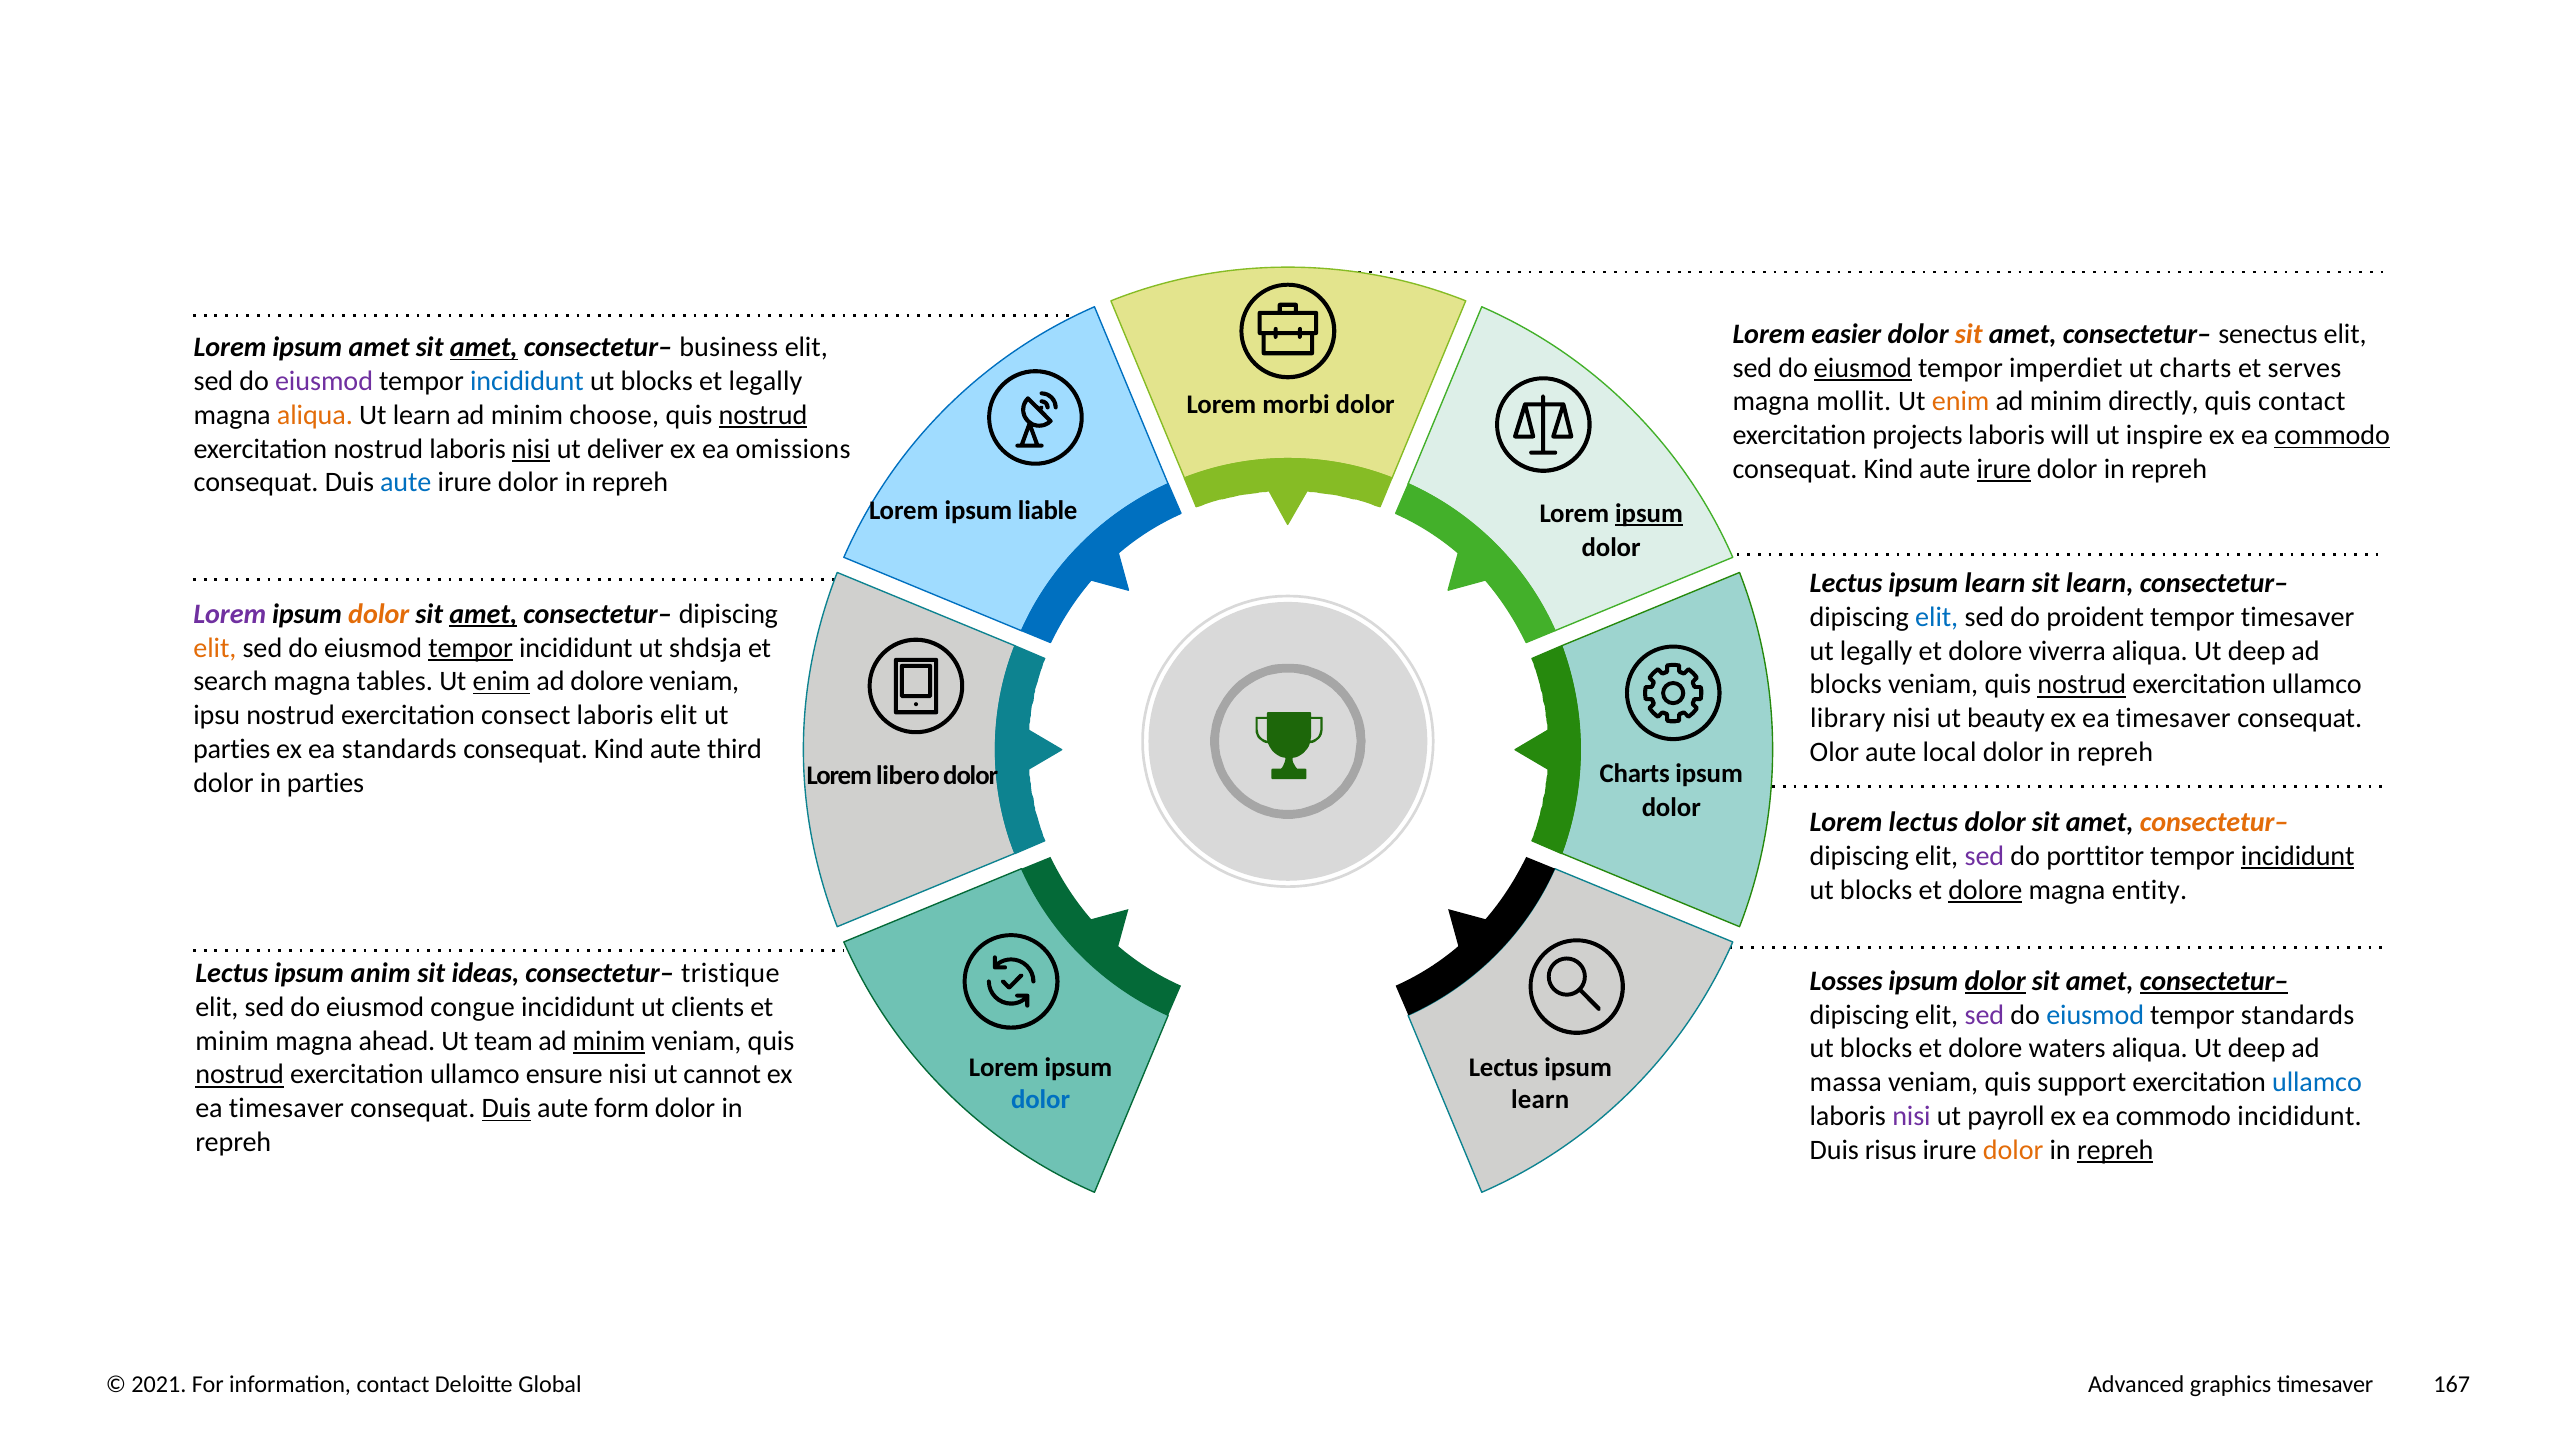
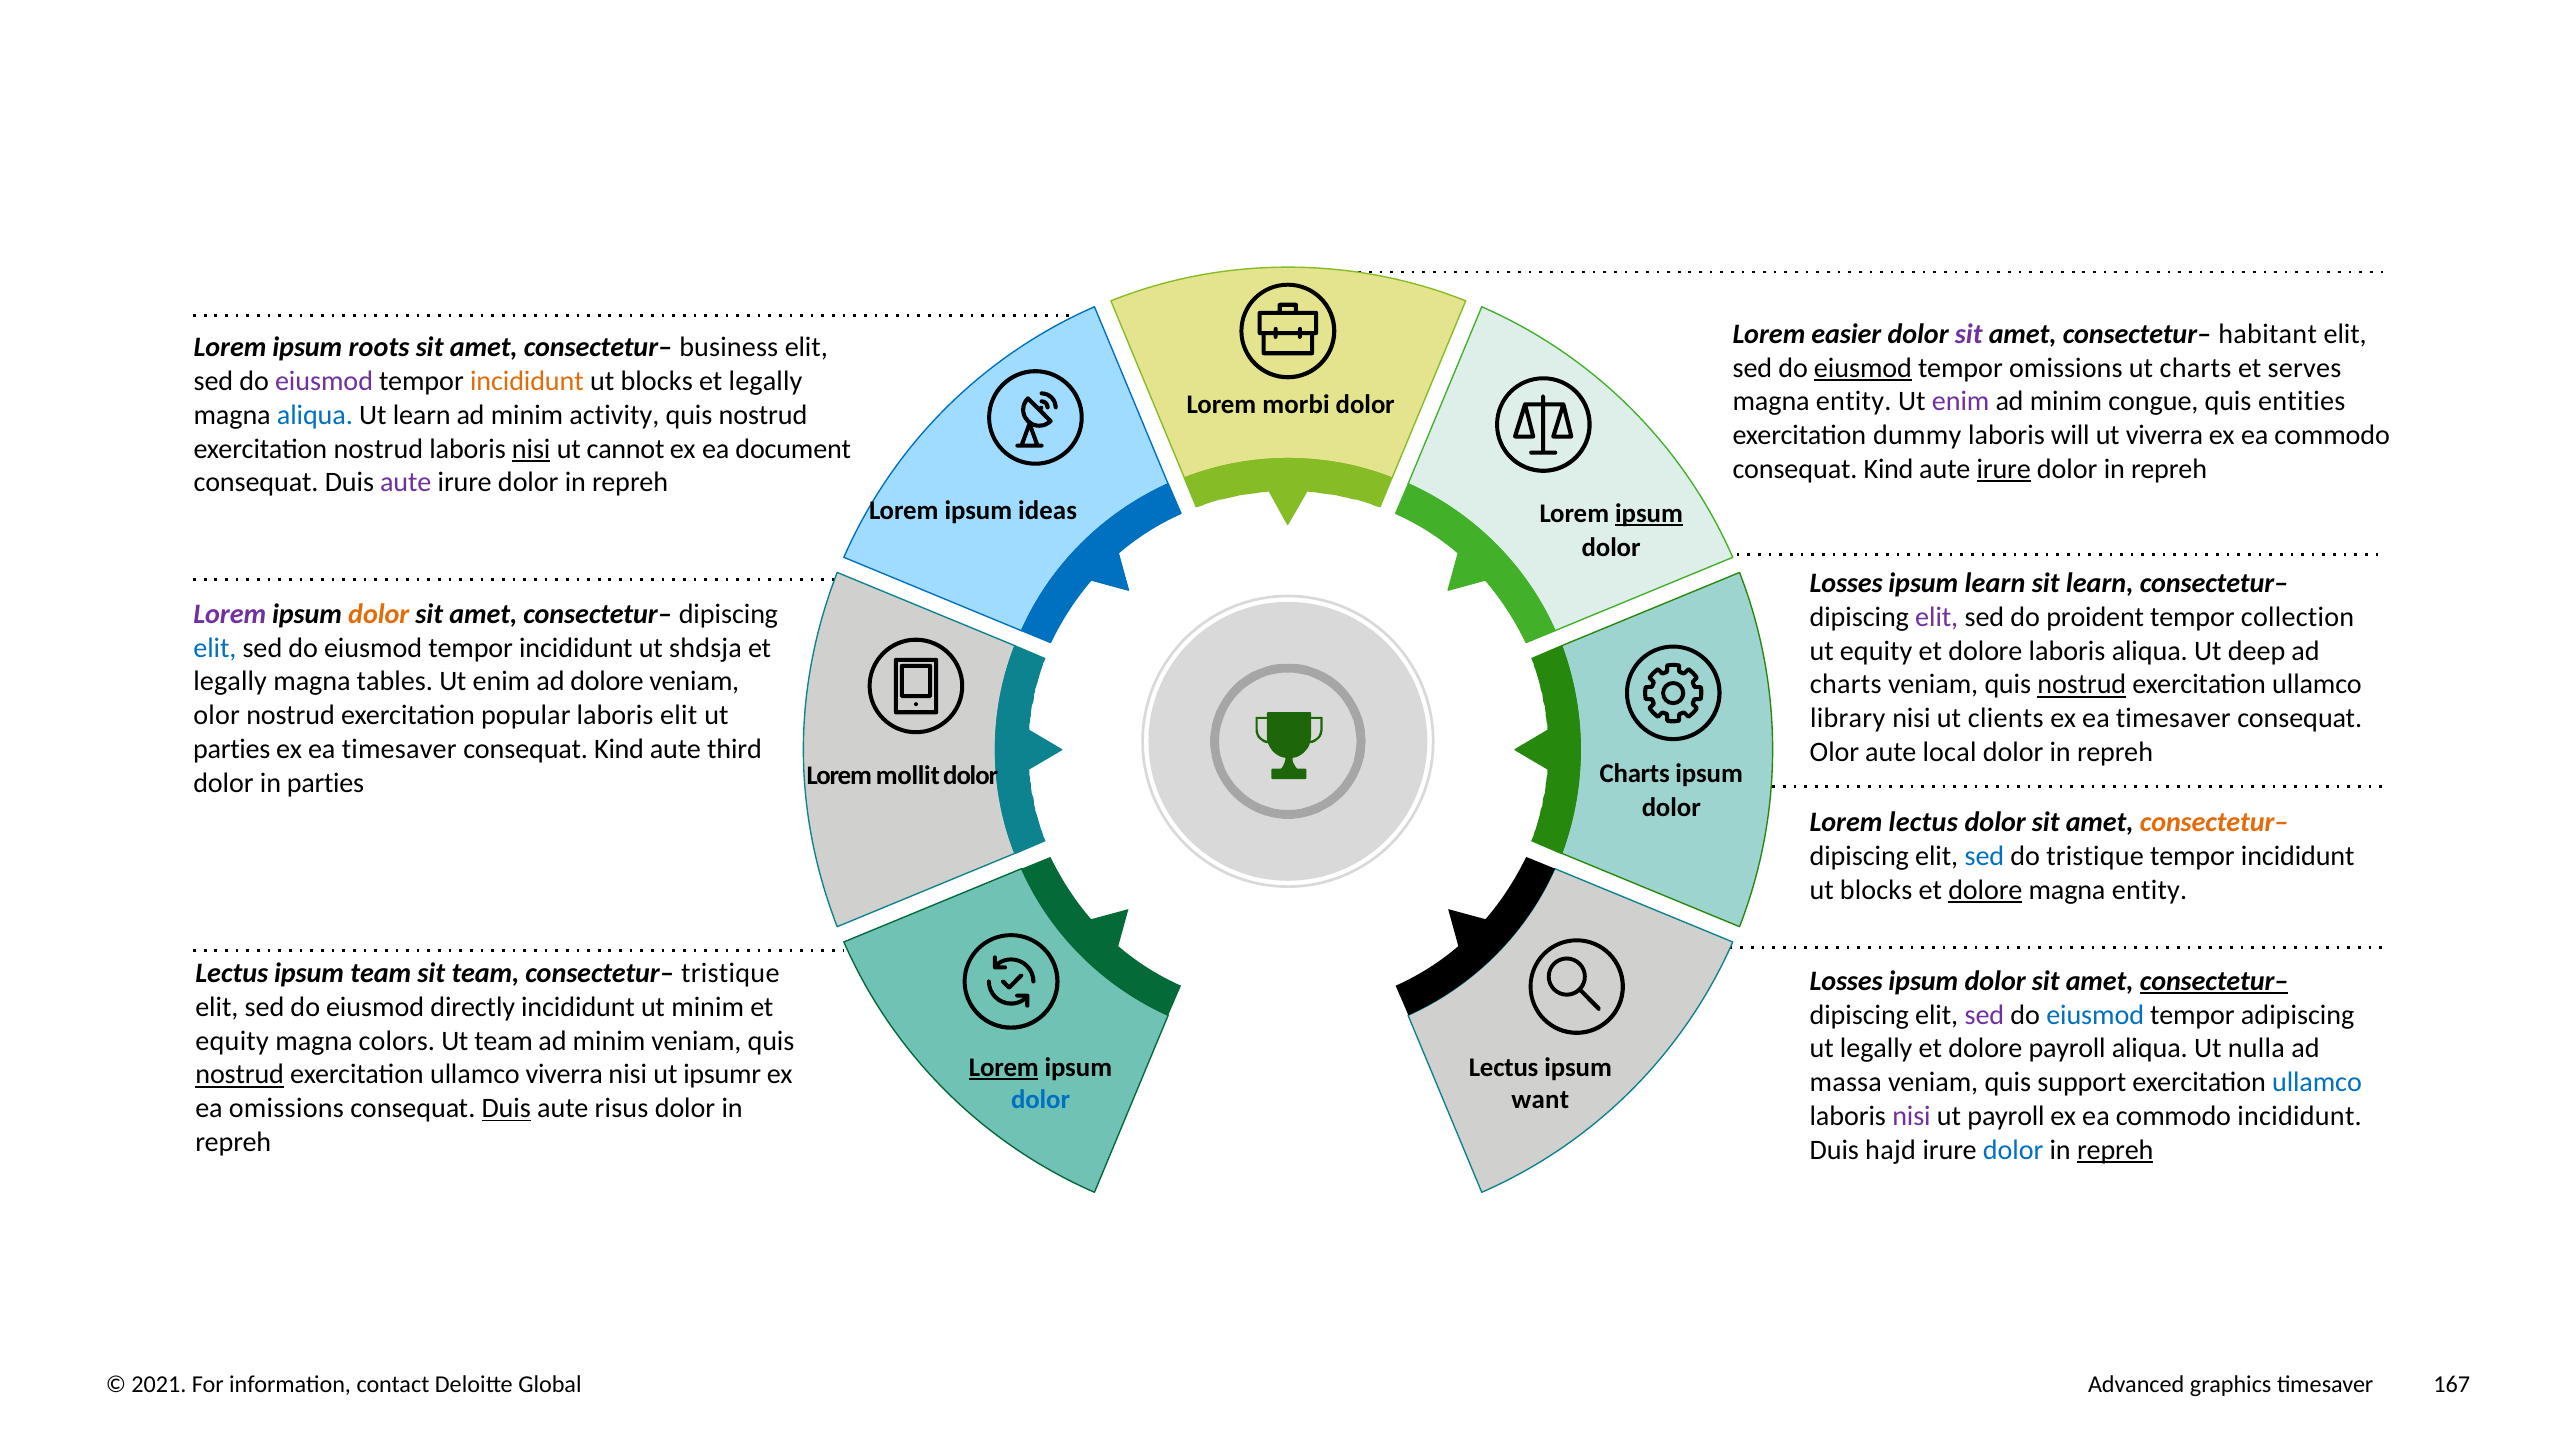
sit at (1969, 334) colour: orange -> purple
senectus: senectus -> habitant
ipsum amet: amet -> roots
amet at (484, 347) underline: present -> none
tempor imperdiet: imperdiet -> omissions
incididunt at (527, 381) colour: blue -> orange
mollit at (1854, 402): mollit -> entity
enim at (1961, 402) colour: orange -> purple
directly: directly -> congue
quis contact: contact -> entities
aliqua at (315, 415) colour: orange -> blue
choose: choose -> activity
nostrud at (763, 415) underline: present -> none
projects: projects -> dummy
ut inspire: inspire -> viverra
commodo at (2332, 435) underline: present -> none
deliver: deliver -> cannot
omissions: omissions -> document
aute at (406, 483) colour: blue -> purple
liable: liable -> ideas
Lectus at (1846, 583): Lectus -> Losses
amet at (483, 614) underline: present -> none
elit at (1937, 617) colour: blue -> purple
tempor timesaver: timesaver -> collection
elit at (215, 648) colour: orange -> blue
tempor at (471, 648) underline: present -> none
ut legally: legally -> equity
dolore viverra: viverra -> laboris
search at (230, 682): search -> legally
enim at (501, 682) underline: present -> none
blocks at (1846, 685): blocks -> charts
ipsu at (217, 715): ipsu -> olor
consect: consect -> popular
beauty: beauty -> clients
standards at (399, 749): standards -> timesaver
libero: libero -> mollit
sed at (1984, 856) colour: purple -> blue
do porttitor: porttitor -> tristique
incididunt at (2298, 856) underline: present -> none
ipsum anim: anim -> team
sit ideas: ideas -> team
dolor at (1995, 981) underline: present -> none
congue: congue -> directly
ut clients: clients -> minim
tempor standards: standards -> adipiscing
minim at (232, 1041): minim -> equity
ahead: ahead -> colors
minim at (609, 1041) underline: present -> none
blocks at (1876, 1049): blocks -> legally
dolore waters: waters -> payroll
deep at (2257, 1049): deep -> nulla
Lorem at (1004, 1067) underline: none -> present
ullamco ensure: ensure -> viverra
cannot: cannot -> ipsumr
learn at (1540, 1099): learn -> want
timesaver at (286, 1108): timesaver -> omissions
form: form -> risus
risus: risus -> hajd
dolor at (2013, 1150) colour: orange -> blue
